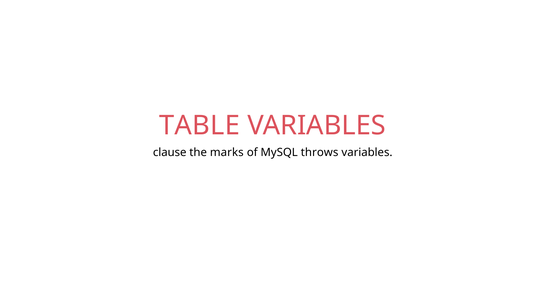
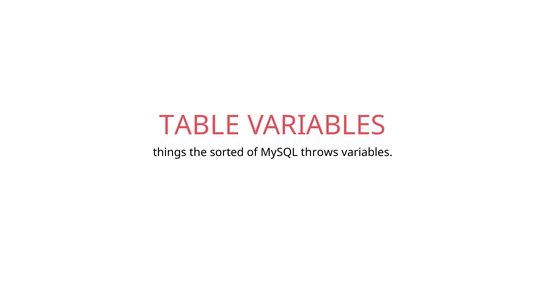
clause: clause -> things
marks: marks -> sorted
